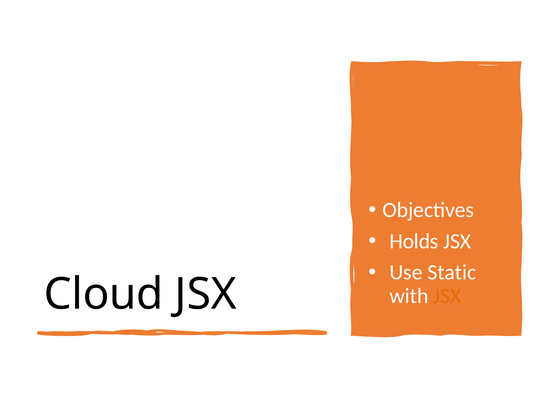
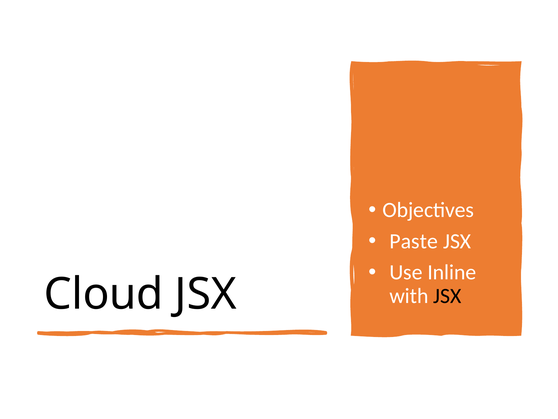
Holds: Holds -> Paste
Static: Static -> Inline
JSX at (447, 296) colour: orange -> black
